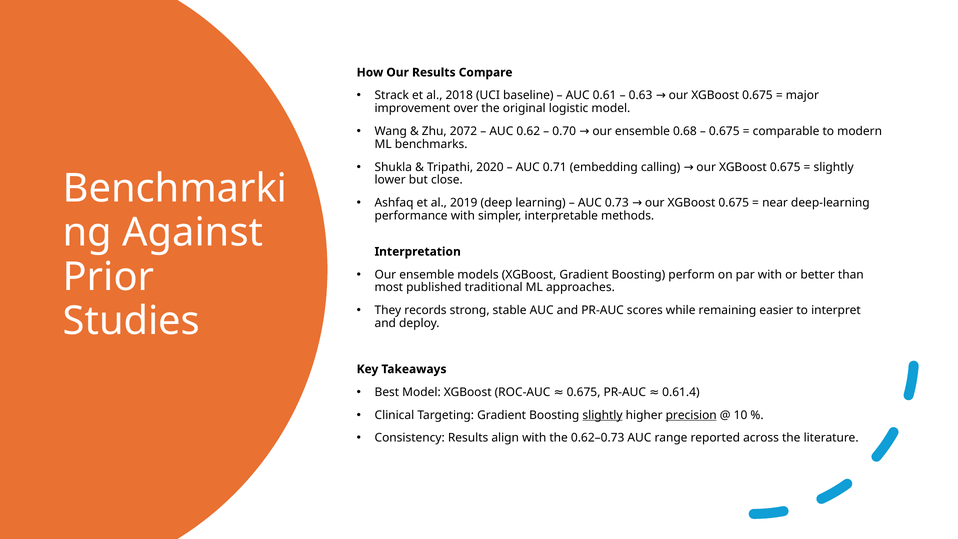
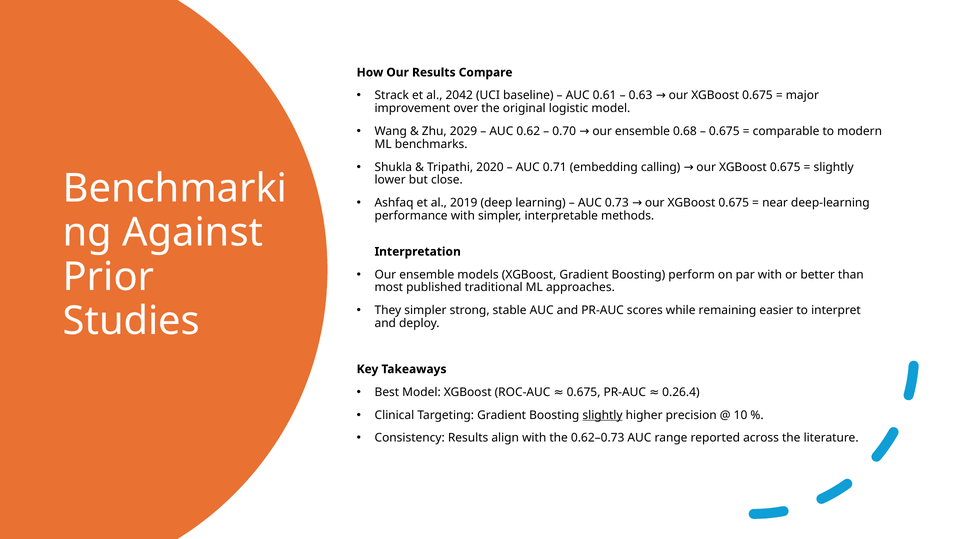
2018: 2018 -> 2042
2072: 2072 -> 2029
They records: records -> simpler
0.61.4: 0.61.4 -> 0.26.4
precision underline: present -> none
